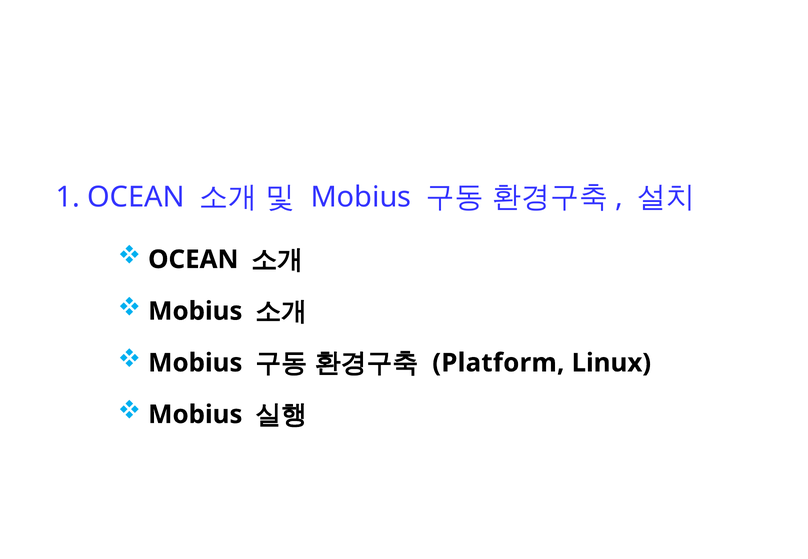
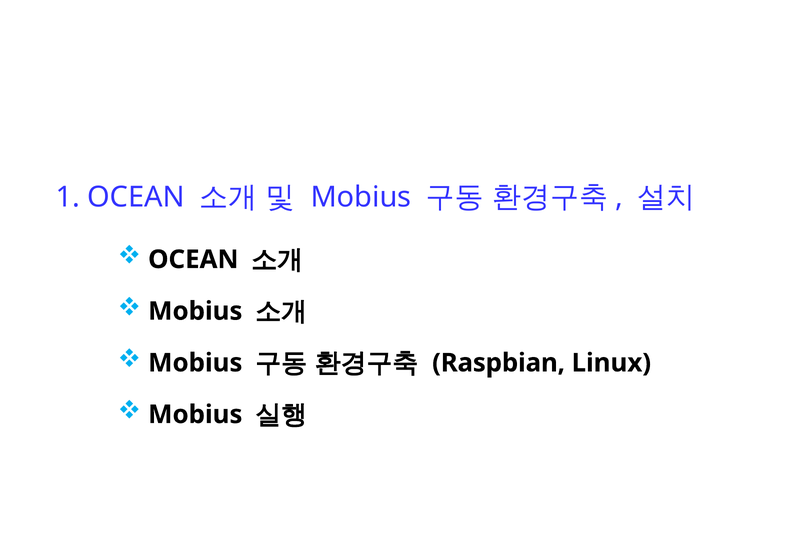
Platform: Platform -> Raspbian
